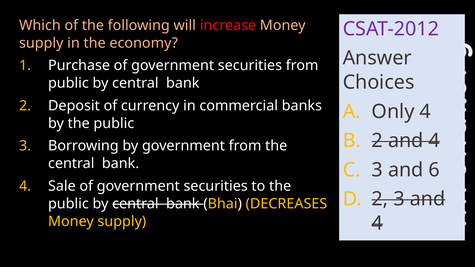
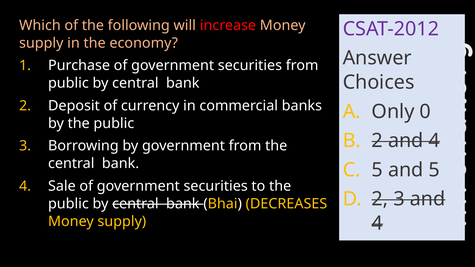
Only 4: 4 -> 0
3 at (377, 170): 3 -> 5
and 6: 6 -> 5
